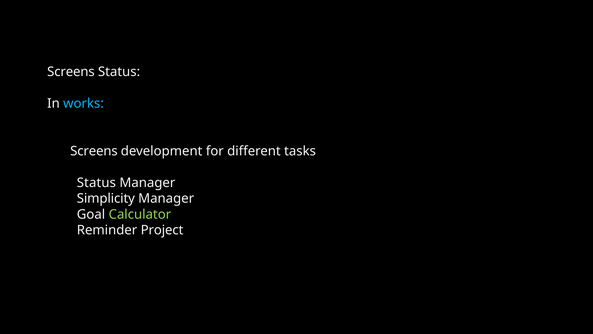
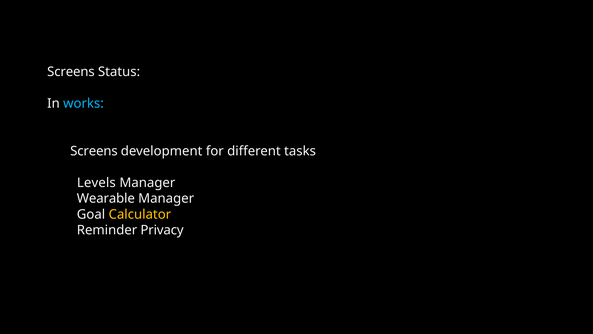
Status at (96, 182): Status -> Levels
Simplicity: Simplicity -> Wearable
Calculator colour: light green -> yellow
Project: Project -> Privacy
